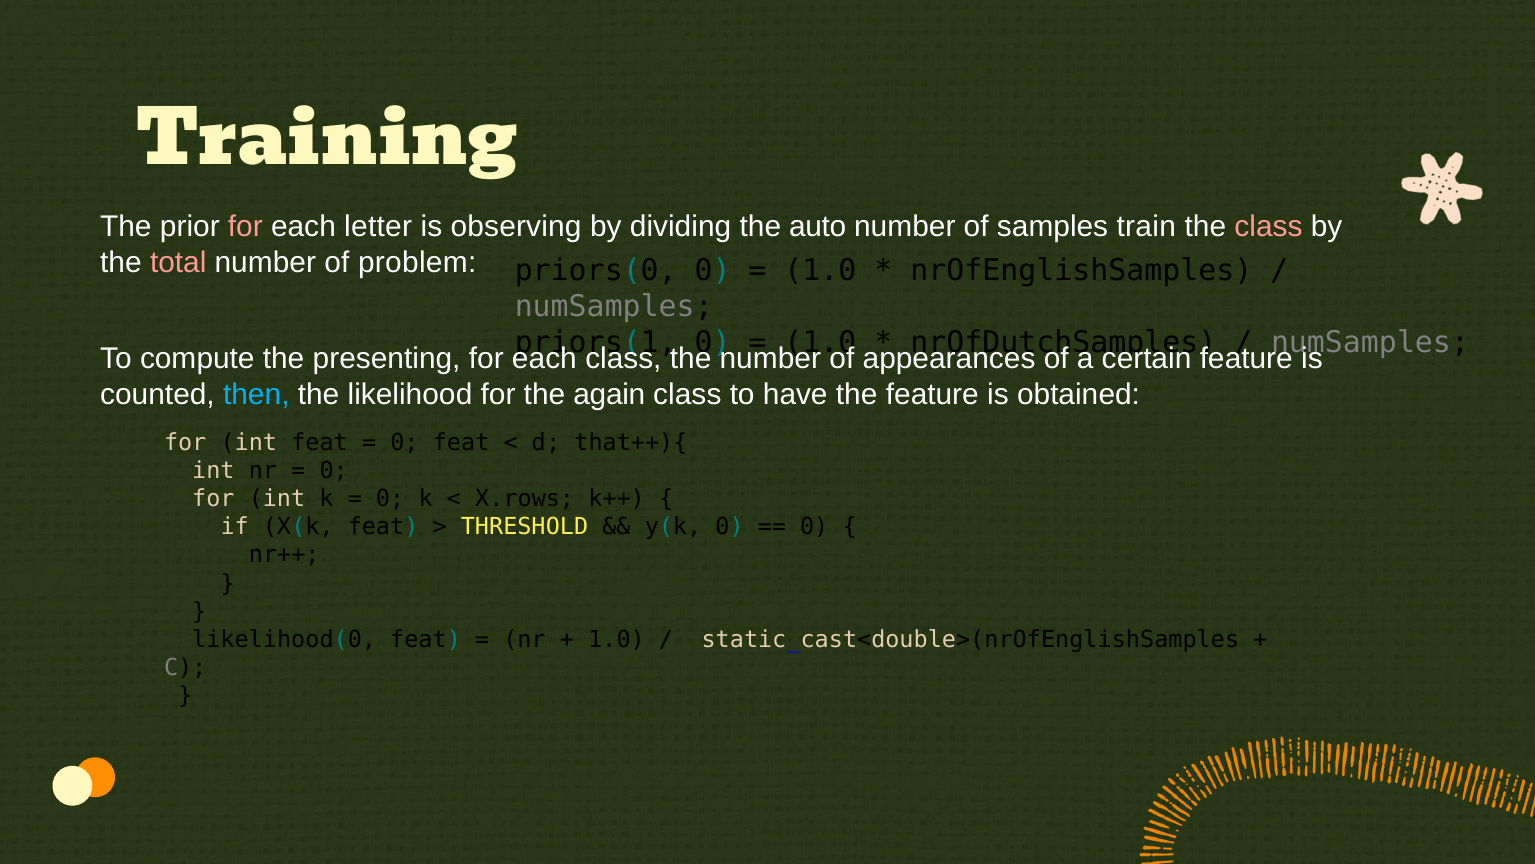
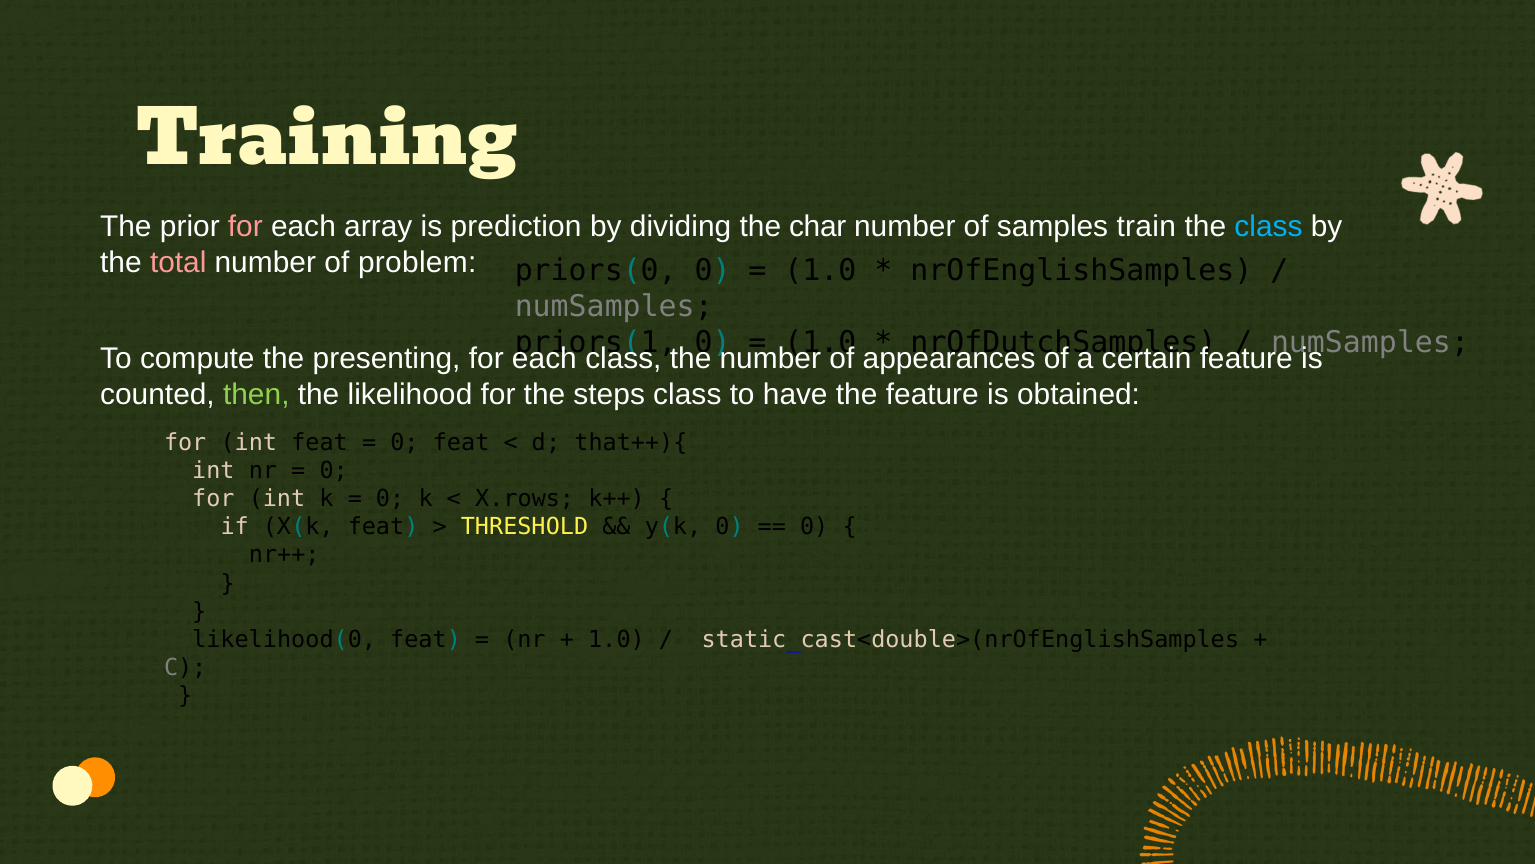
letter: letter -> array
observing: observing -> prediction
auto: auto -> char
class at (1269, 227) colour: pink -> light blue
then colour: light blue -> light green
again: again -> steps
